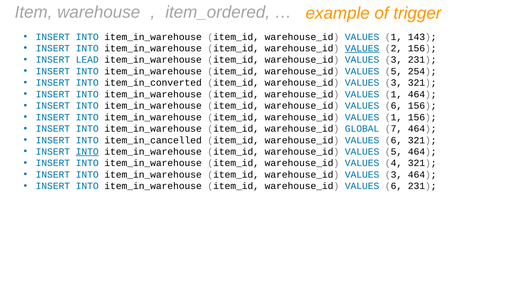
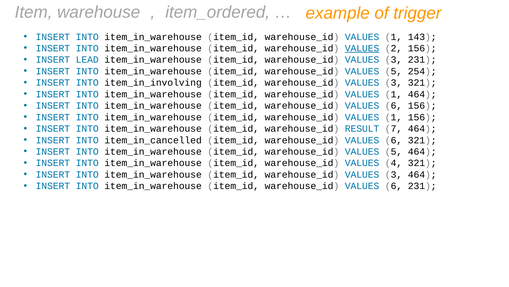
item_in_converted: item_in_converted -> item_in_involving
GLOBAL: GLOBAL -> RESULT
INTO at (87, 151) underline: present -> none
